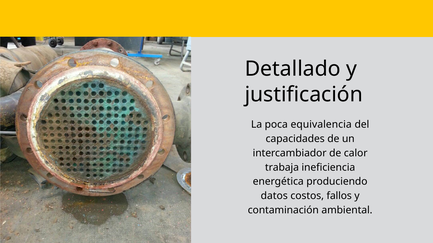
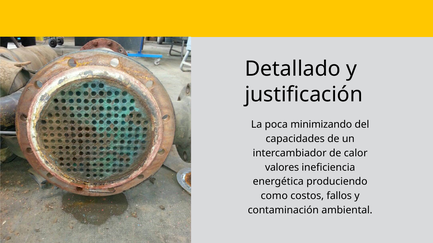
equivalencia: equivalencia -> minimizando
trabaja: trabaja -> valores
datos: datos -> como
